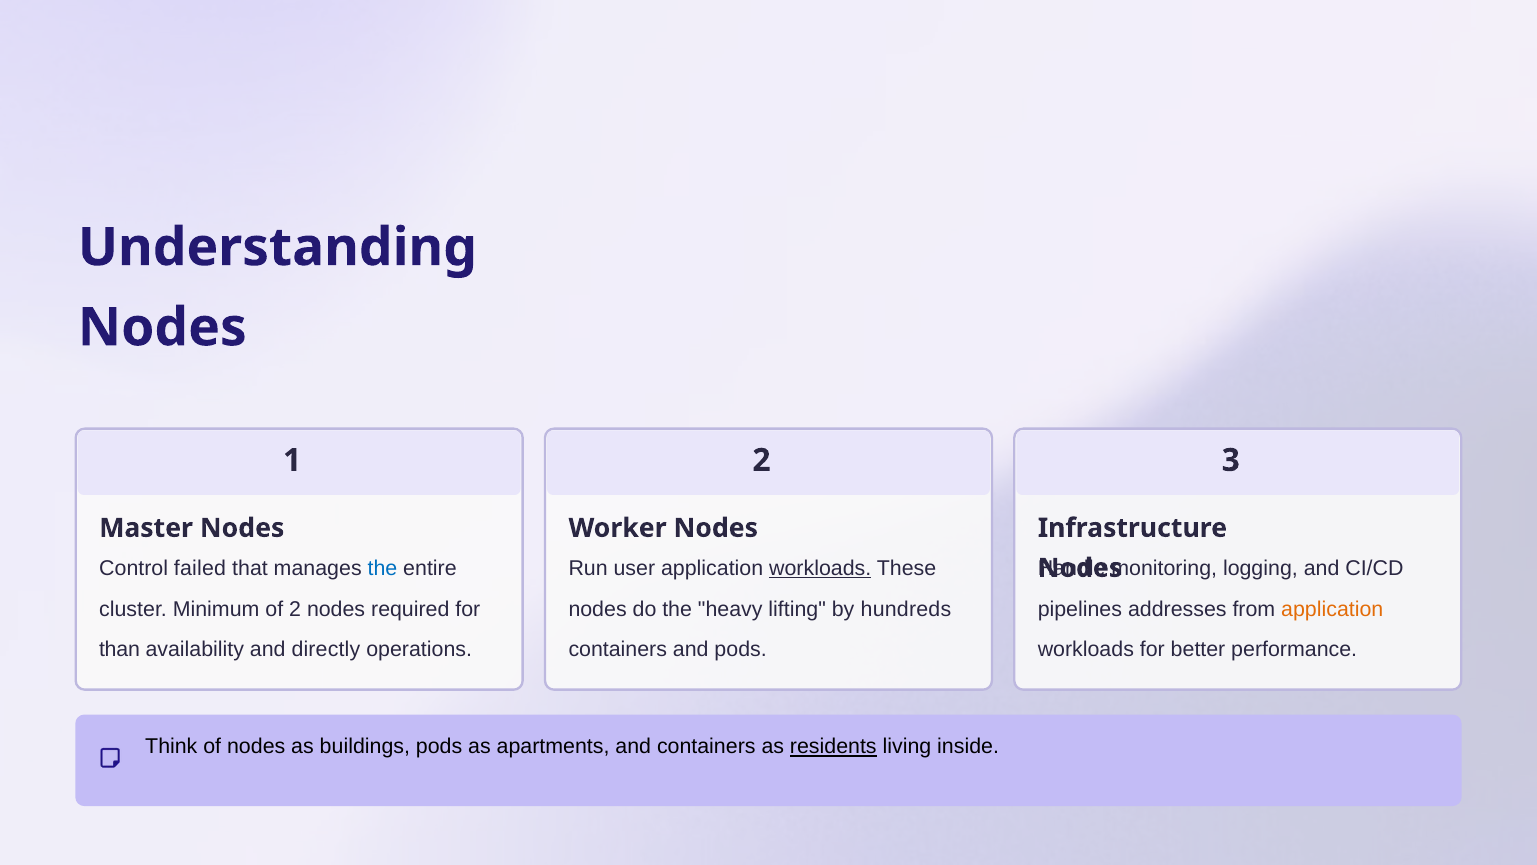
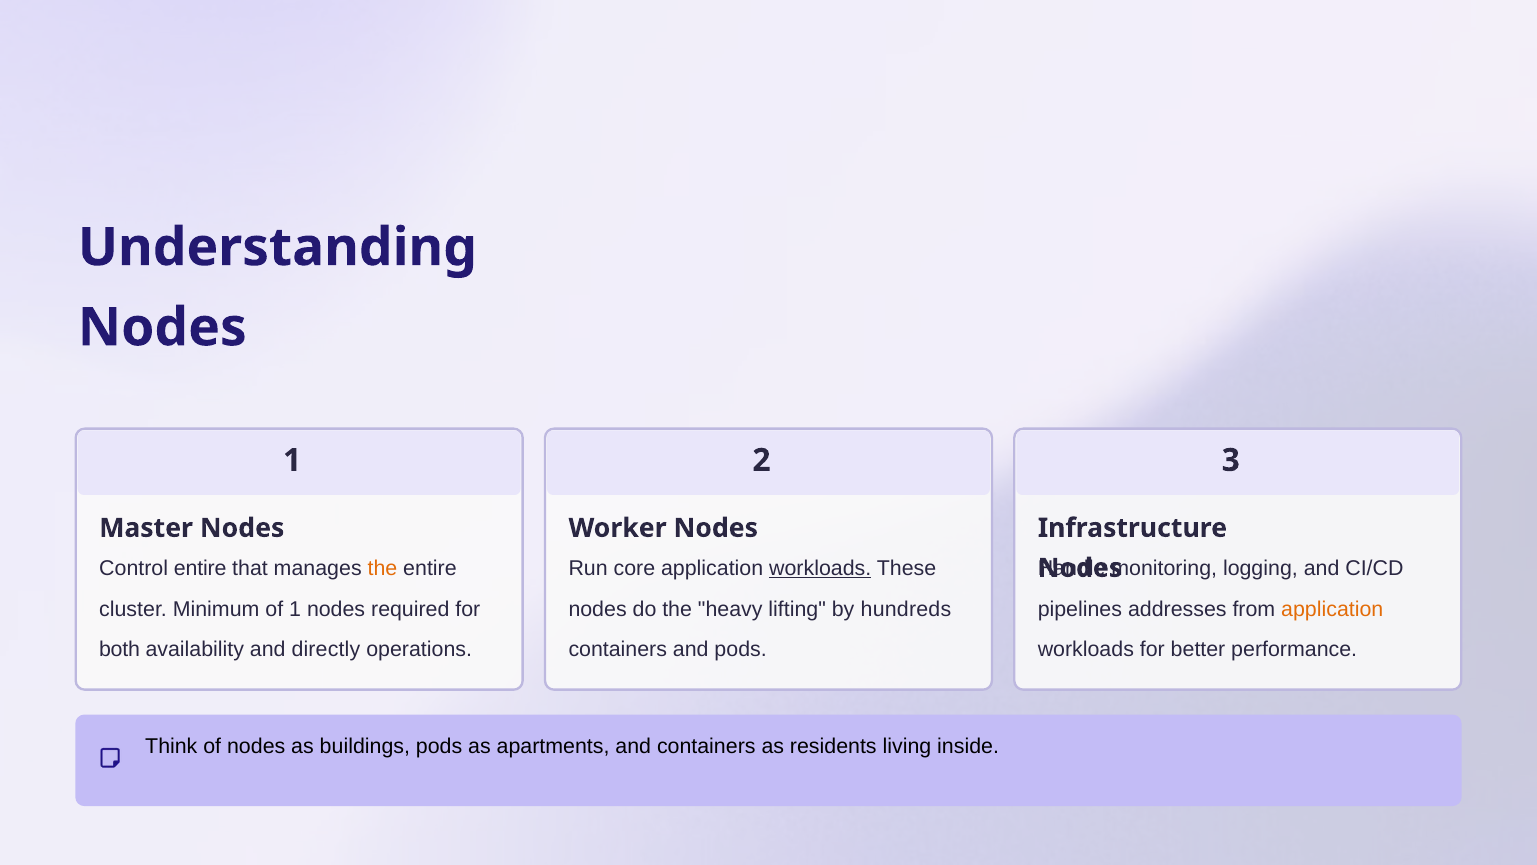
Control failed: failed -> entire
the at (382, 568) colour: blue -> orange
user: user -> core
of 2: 2 -> 1
than: than -> both
residents underline: present -> none
